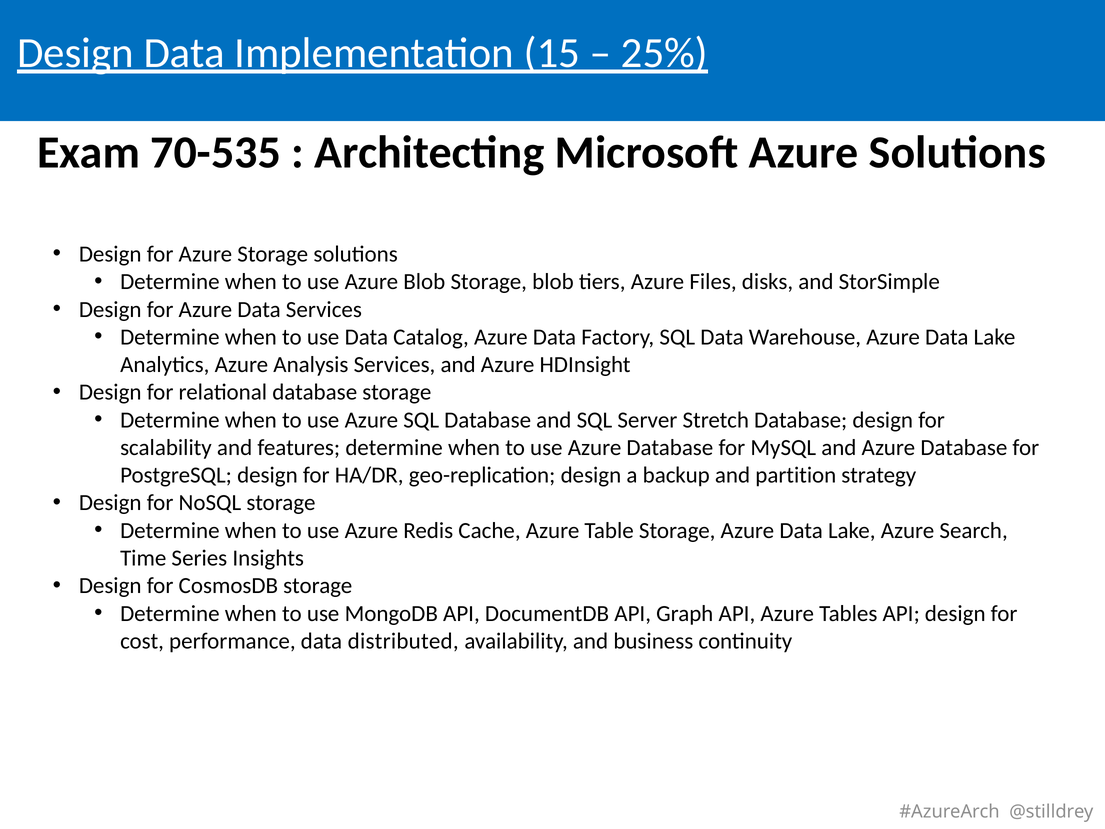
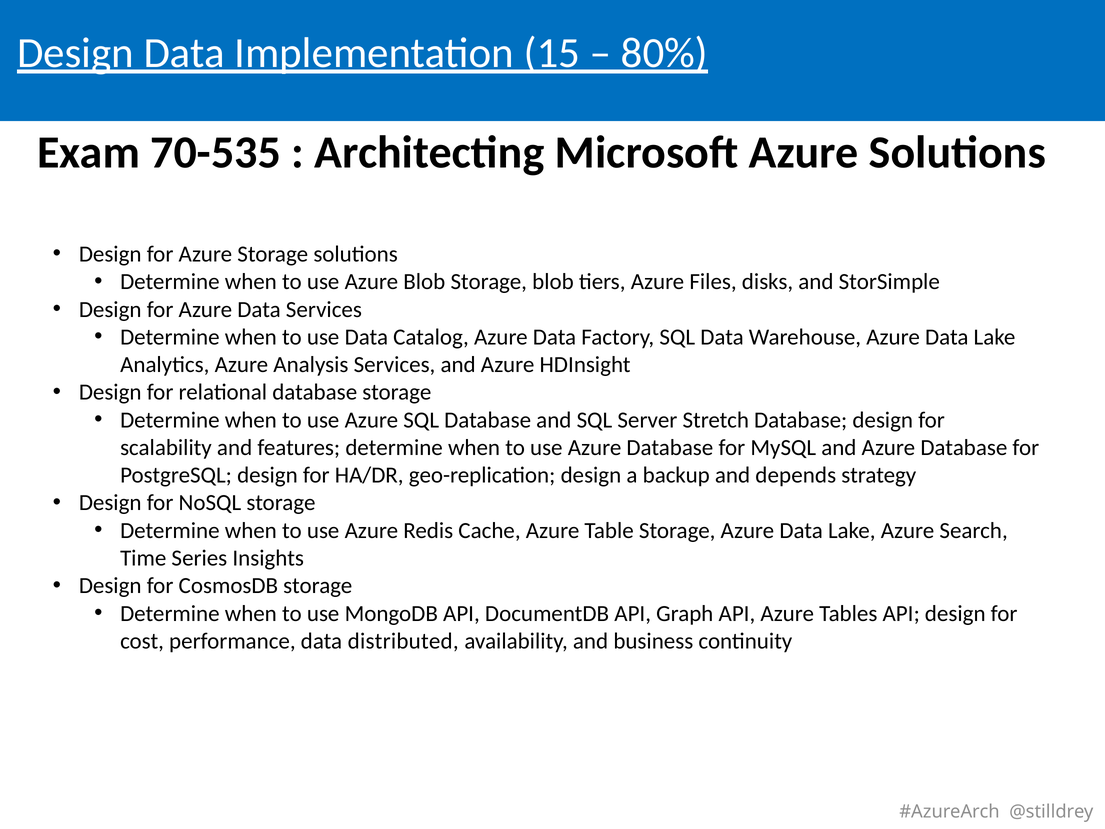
25%: 25% -> 80%
partition: partition -> depends
